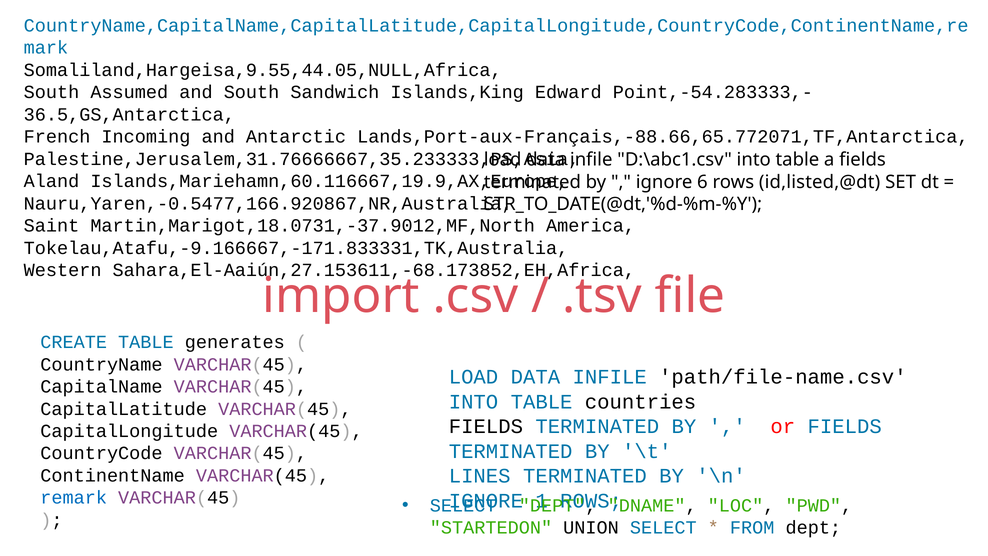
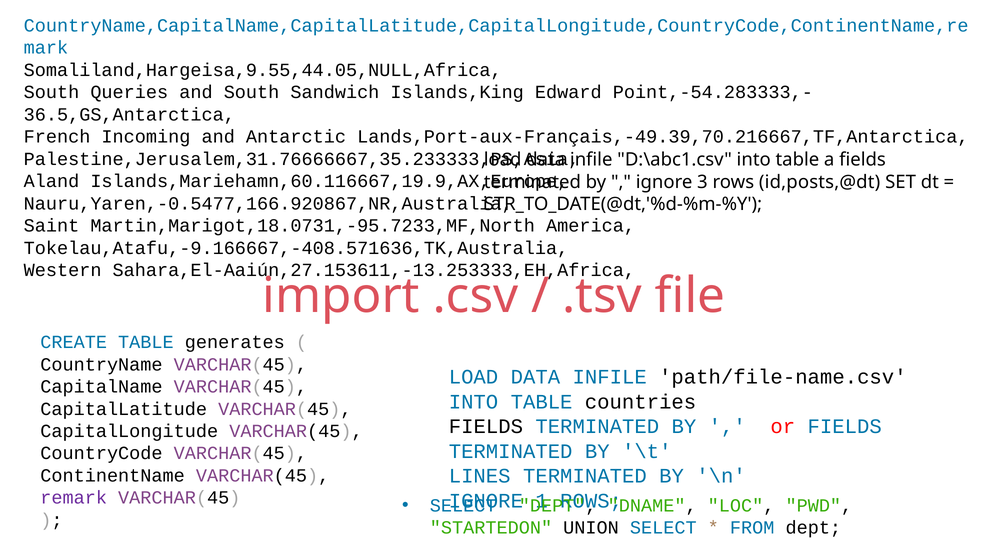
Assumed: Assumed -> Queries
Lands,Port-aux-Français,-88.66,65.772071,TF,Antarctica: Lands,Port-aux-Français,-88.66,65.772071,TF,Antarctica -> Lands,Port-aux-Français,-49.39,70.216667,TF,Antarctica
6: 6 -> 3
id,listed,@dt: id,listed,@dt -> id,posts,@dt
Martin,Marigot,18.0731,-37.9012,MF,North: Martin,Marigot,18.0731,-37.9012,MF,North -> Martin,Marigot,18.0731,-95.7233,MF,North
Tokelau,Atafu,-9.166667,-171.833331,TK,Australia: Tokelau,Atafu,-9.166667,-171.833331,TK,Australia -> Tokelau,Atafu,-9.166667,-408.571636,TK,Australia
Sahara,El-Aaiún,27.153611,-68.173852,EH,Africa: Sahara,El-Aaiún,27.153611,-68.173852,EH,Africa -> Sahara,El-Aaiún,27.153611,-13.253333,EH,Africa
remark colour: blue -> purple
